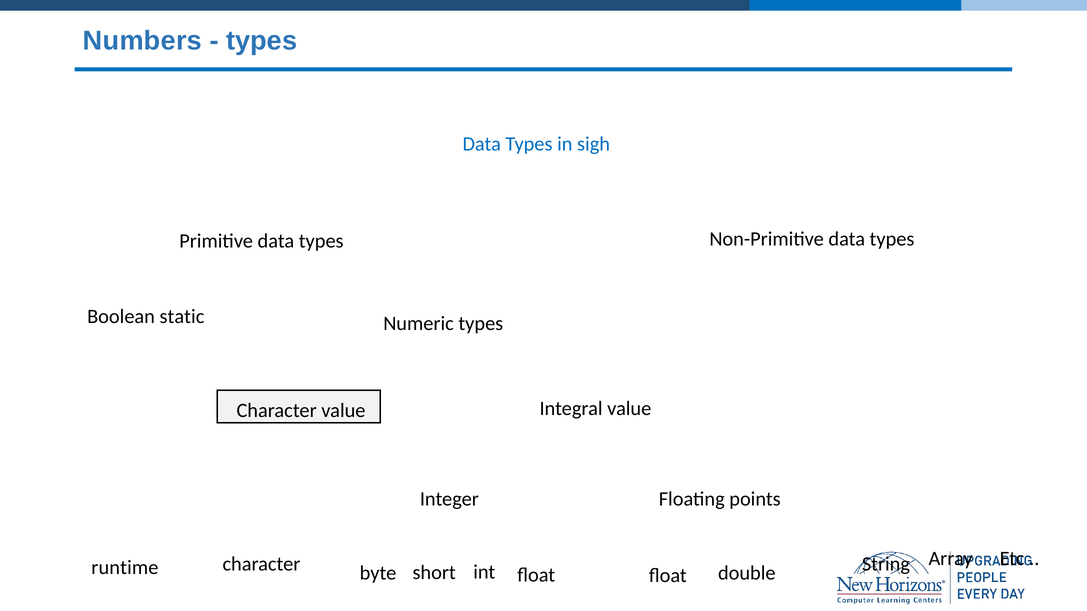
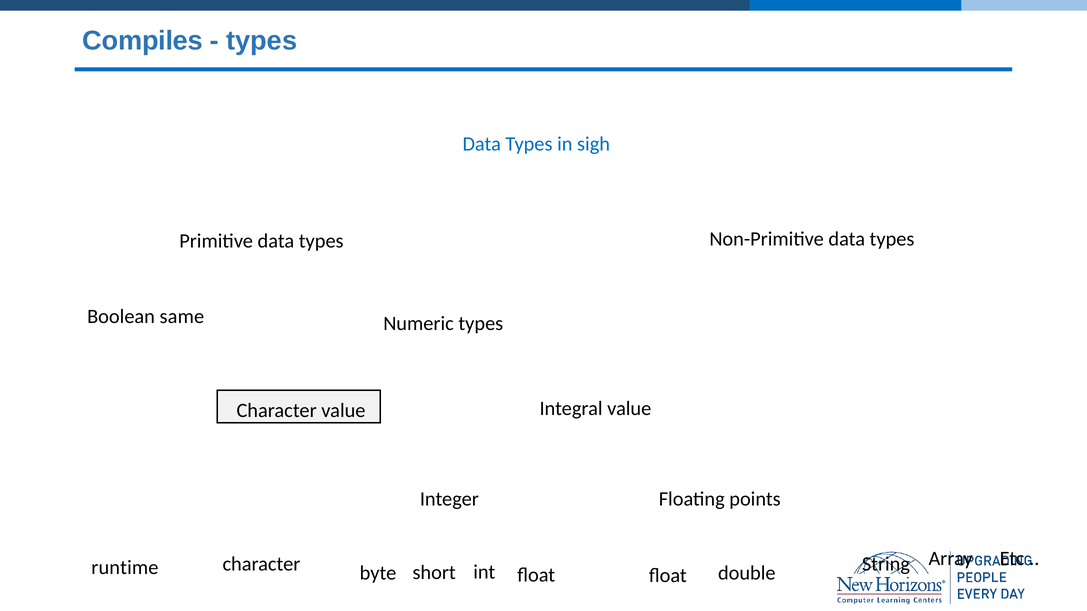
Numbers: Numbers -> Compiles
static: static -> same
